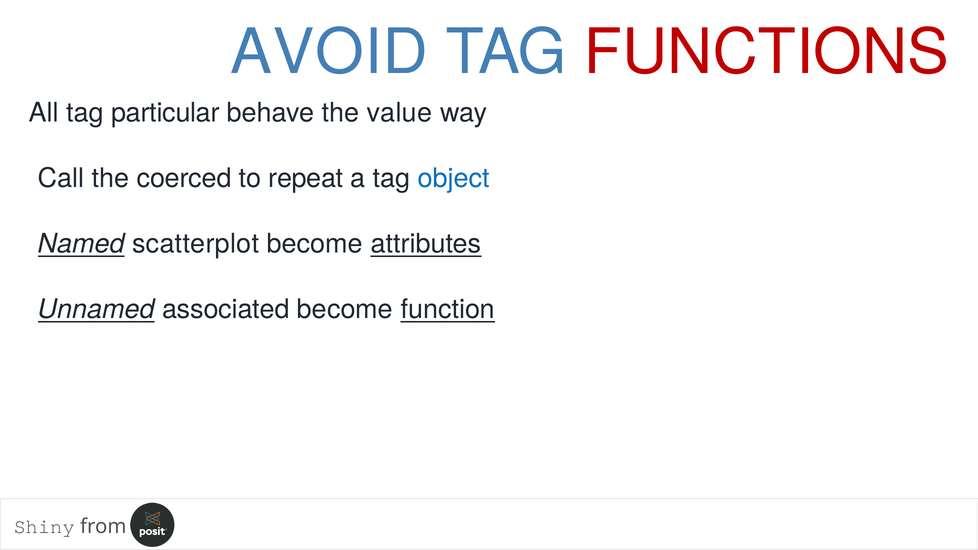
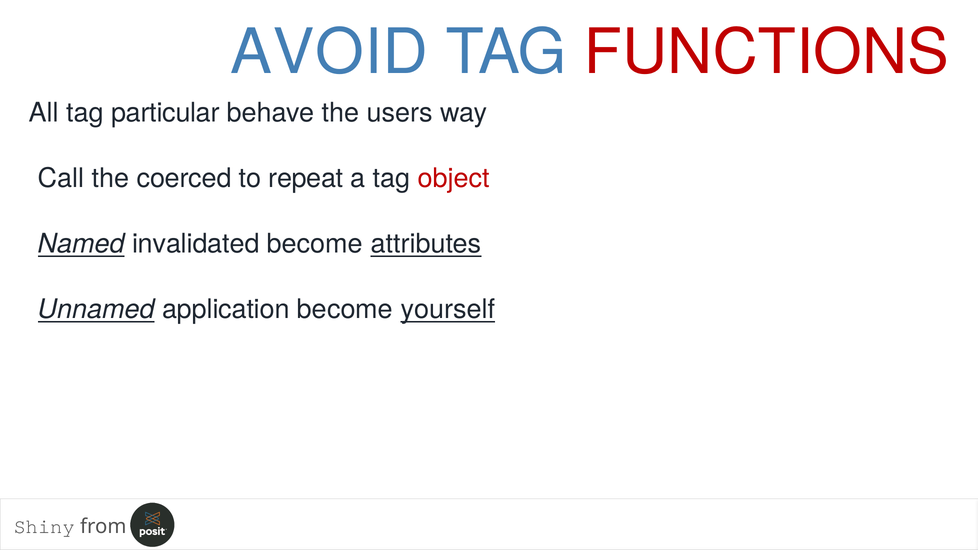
value: value -> users
object colour: blue -> red
scatterplot: scatterplot -> invalidated
associated: associated -> application
function: function -> yourself
